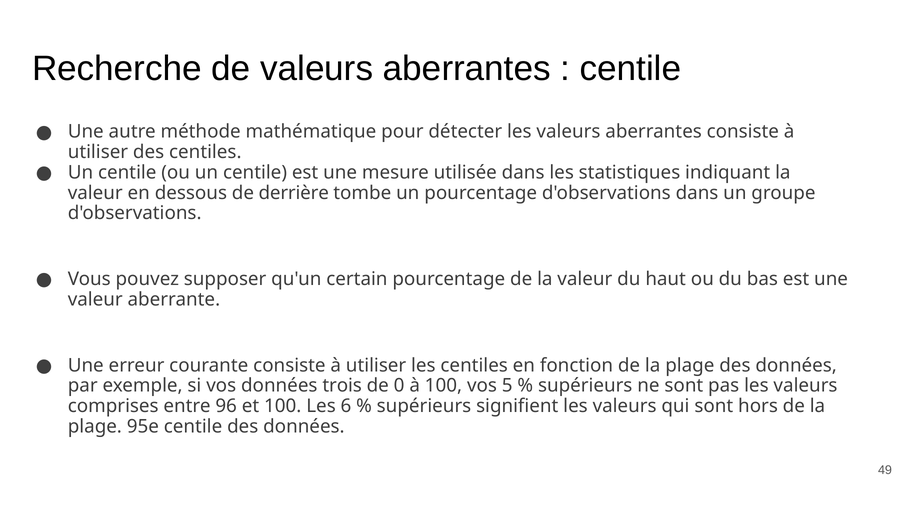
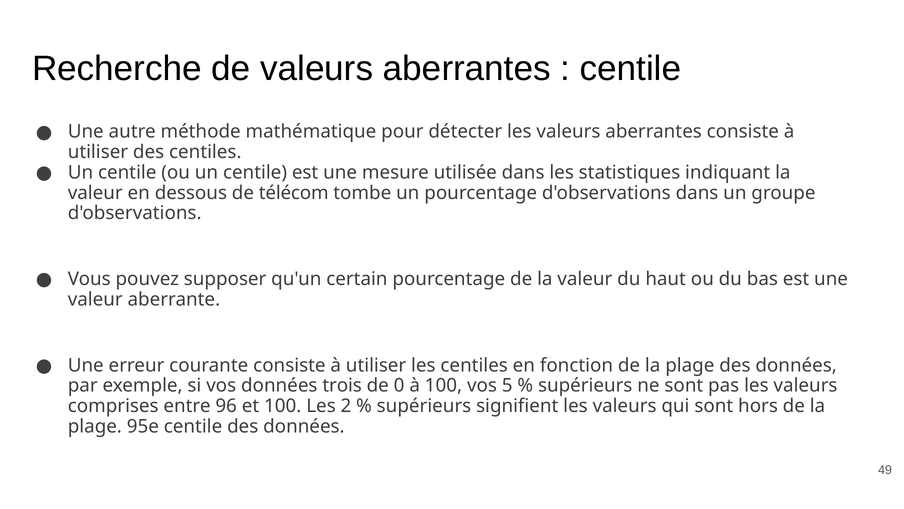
derrière: derrière -> télécom
6: 6 -> 2
